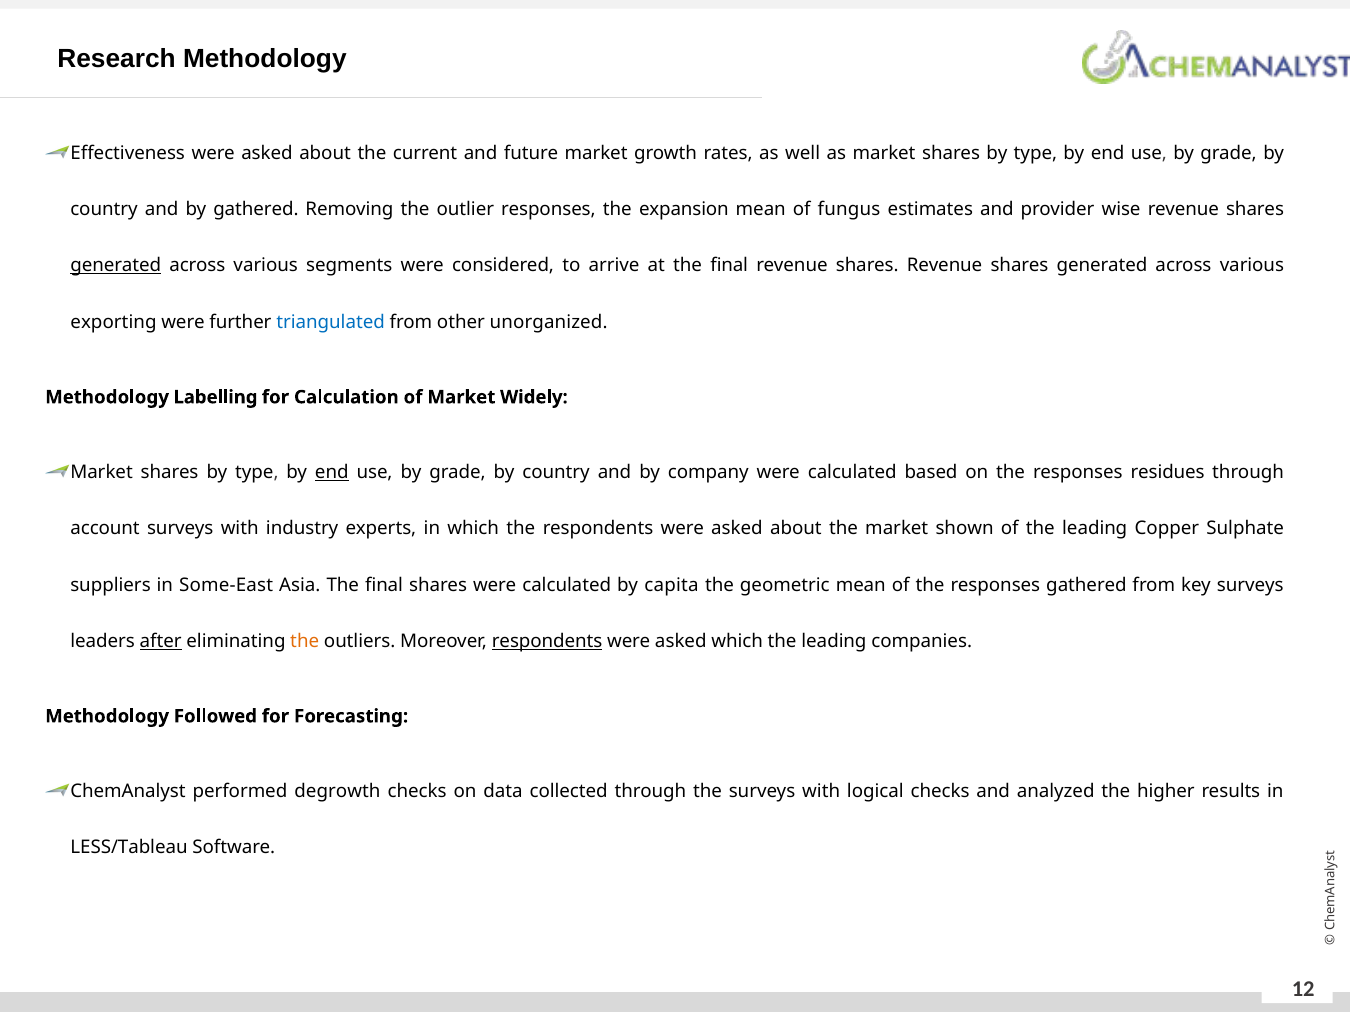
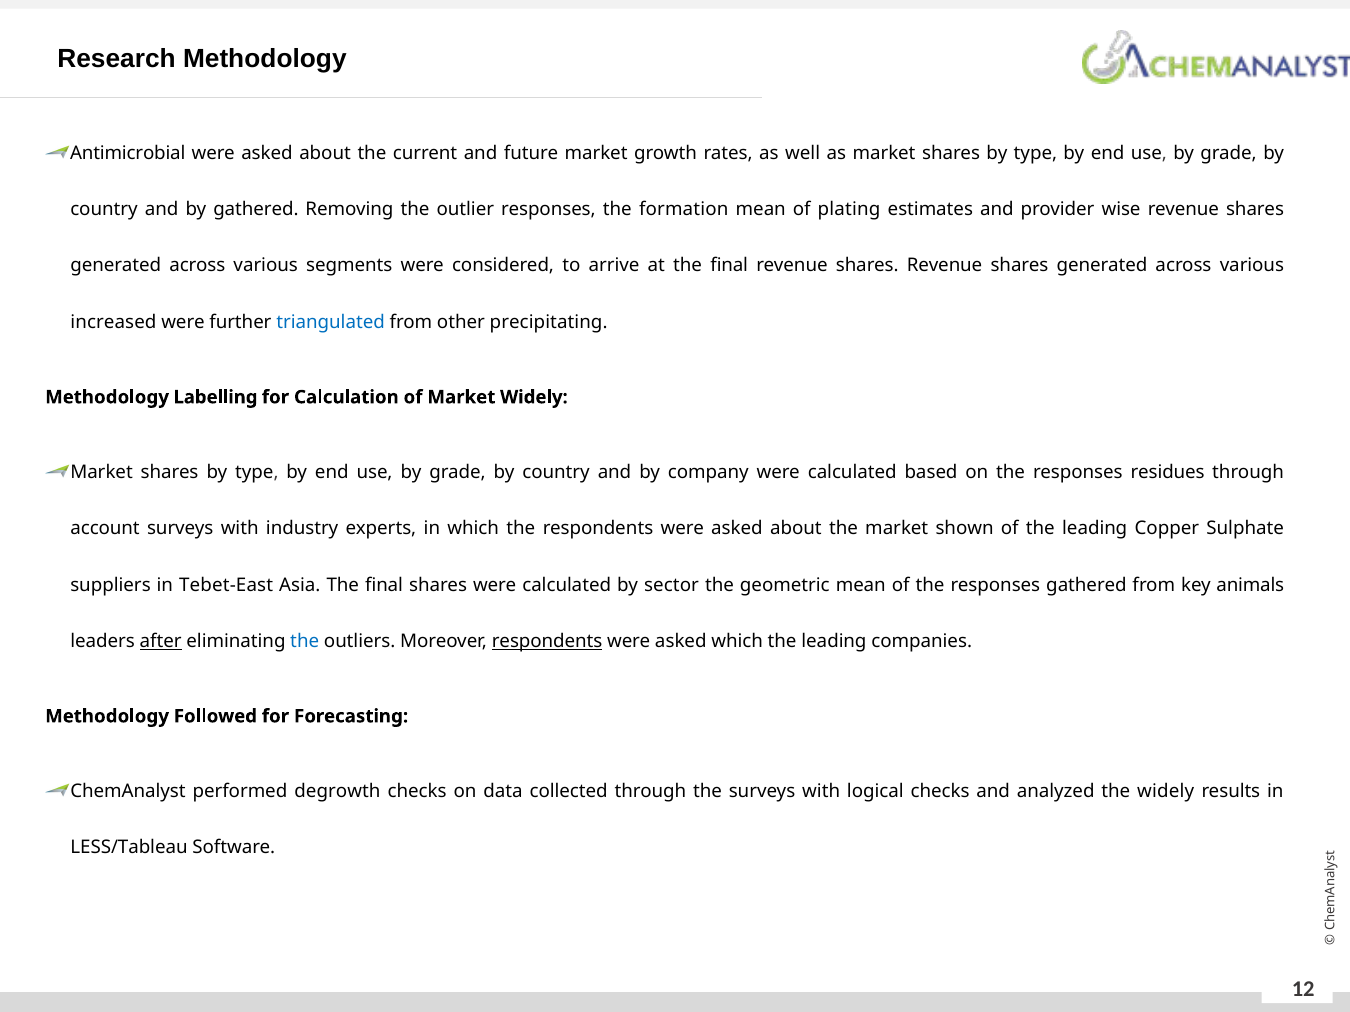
Effectiveness: Effectiveness -> Antimicrobial
expansion: expansion -> formation
fungus: fungus -> plating
generated at (116, 266) underline: present -> none
exporting: exporting -> increased
unorganized: unorganized -> precipitating
end at (332, 472) underline: present -> none
Some-East: Some-East -> Tebet-East
capita: capita -> sector
key surveys: surveys -> animals
the at (305, 641) colour: orange -> blue
the higher: higher -> widely
